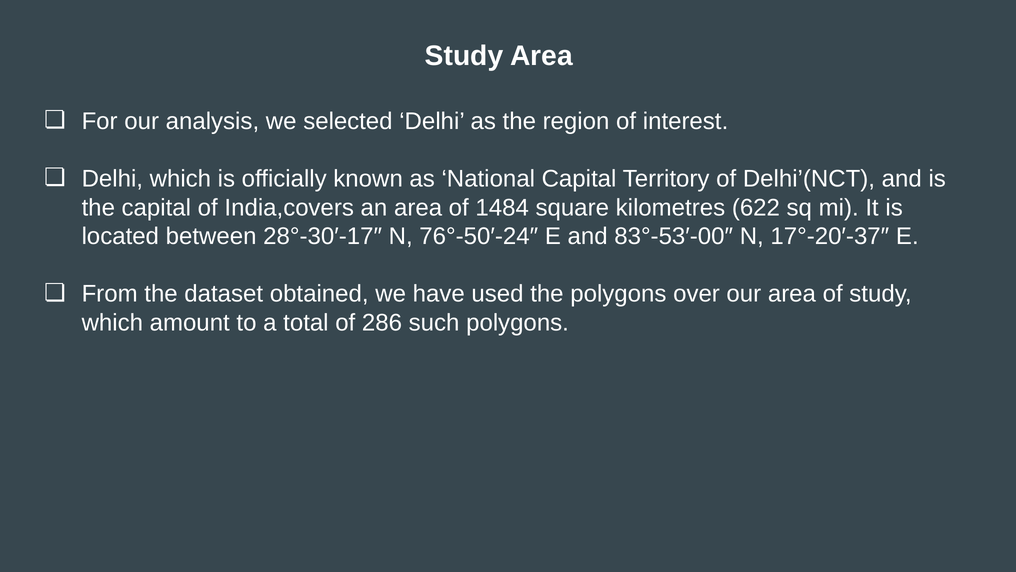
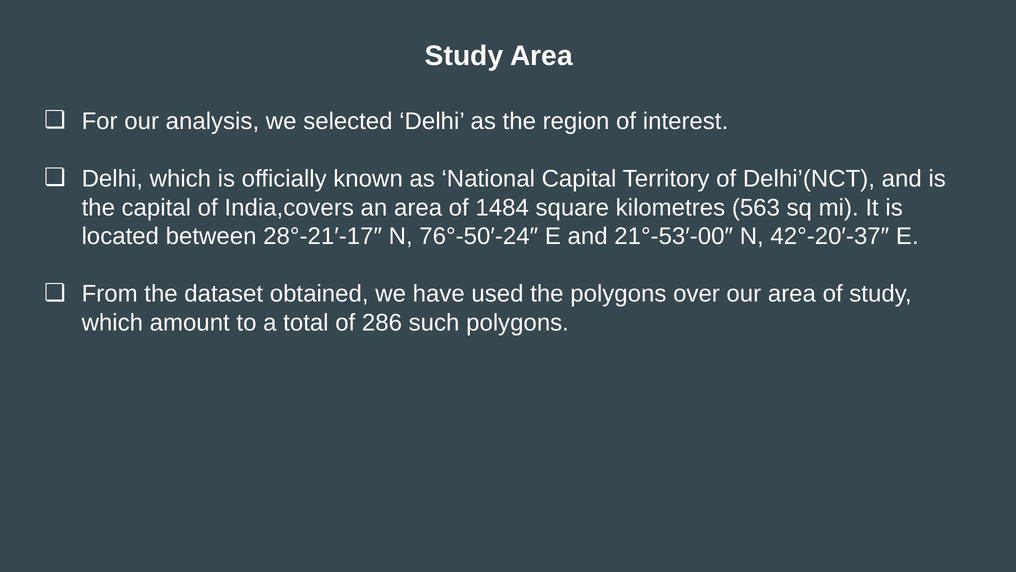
622: 622 -> 563
28°-30′-17″: 28°-30′-17″ -> 28°-21′-17″
83°-53′-00″: 83°-53′-00″ -> 21°-53′-00″
17°-20′-37″: 17°-20′-37″ -> 42°-20′-37″
